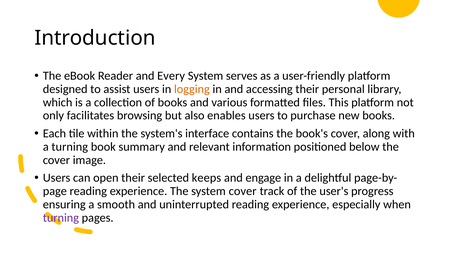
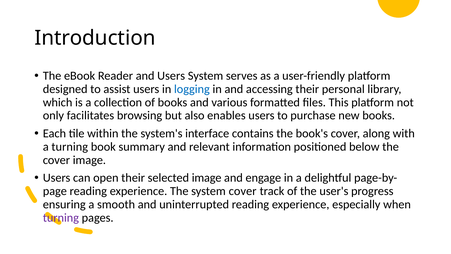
and Every: Every -> Users
logging colour: orange -> blue
selected keeps: keeps -> image
